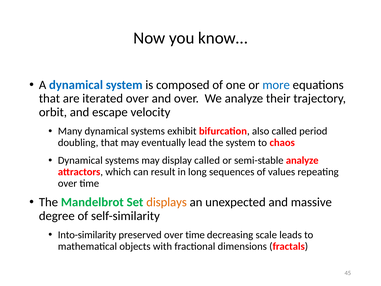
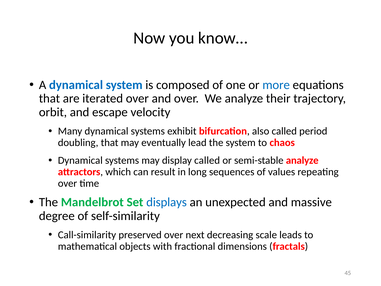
displays colour: orange -> blue
Into-similarity: Into-similarity -> Call-similarity
preserved over time: time -> next
